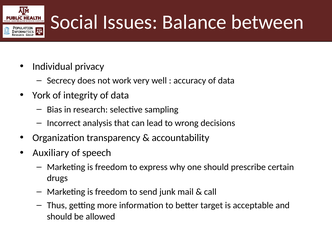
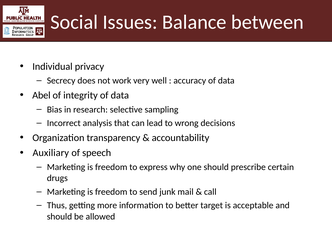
York: York -> Abel
